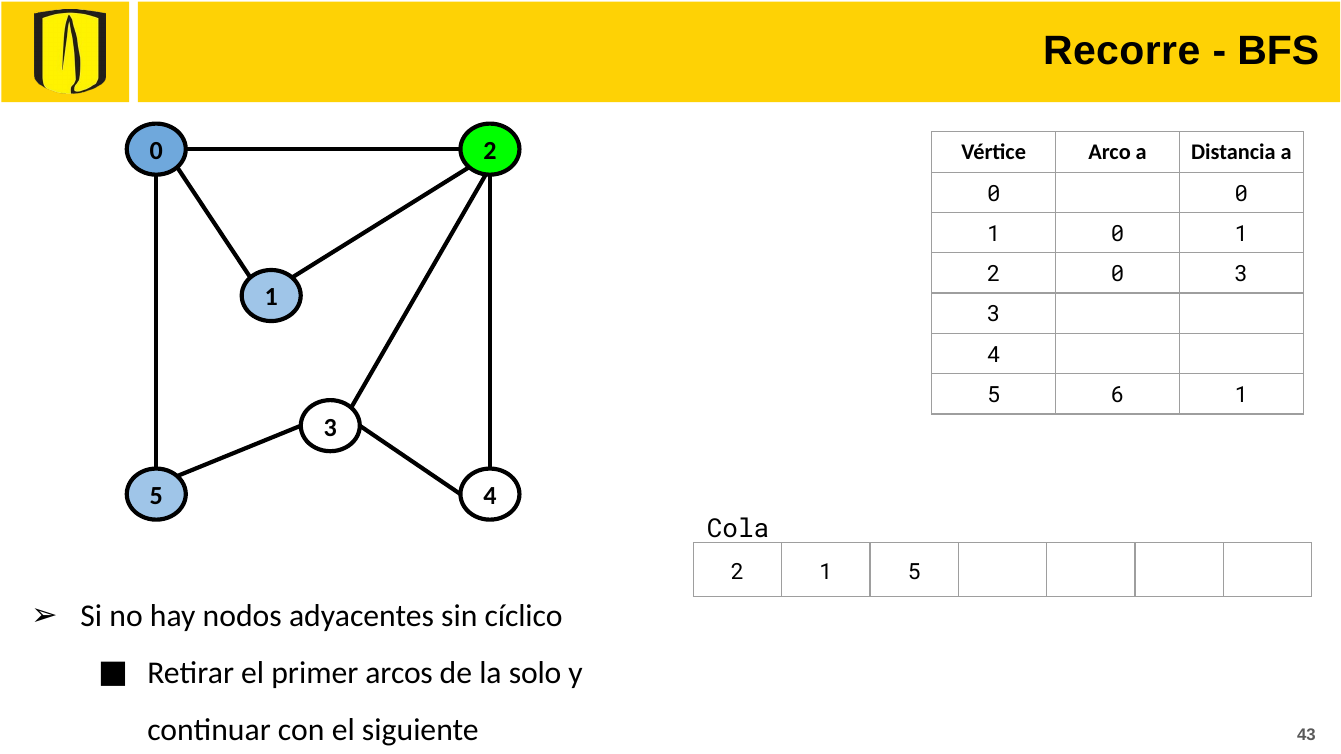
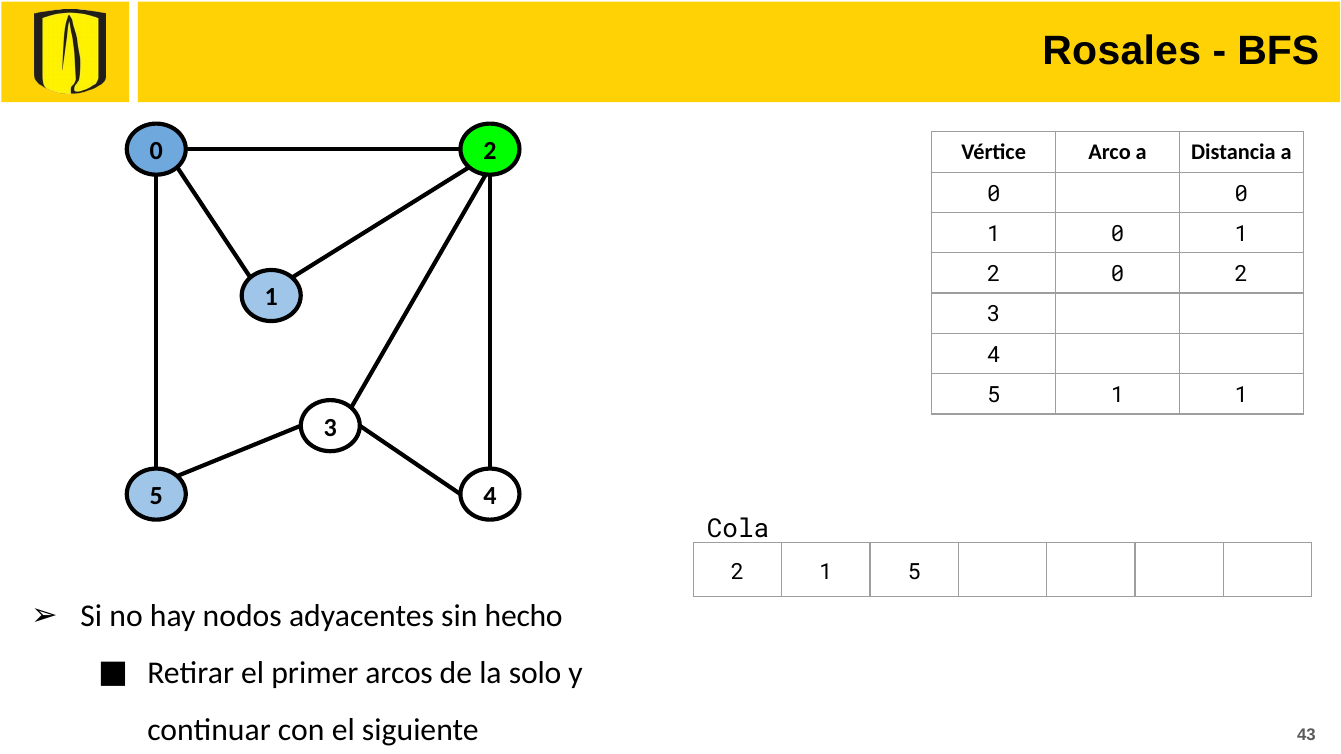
Recorre: Recorre -> Rosales
0 3: 3 -> 2
5 6: 6 -> 1
cíclico: cíclico -> hecho
